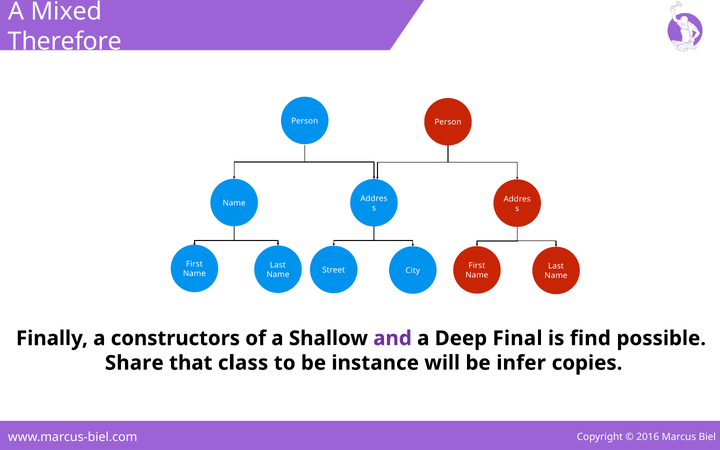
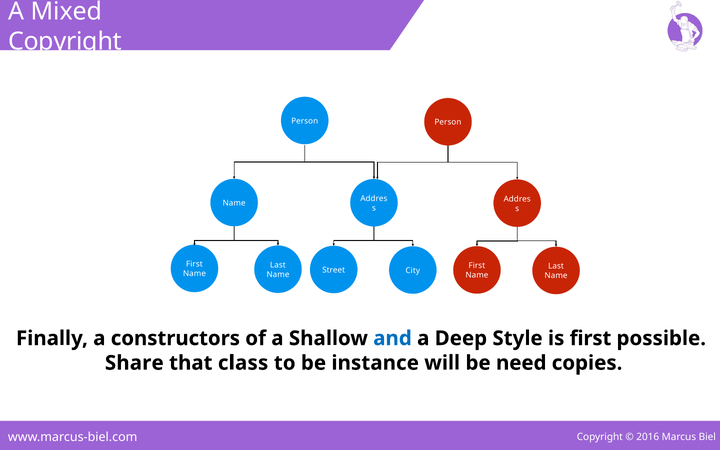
Therefore at (65, 41): Therefore -> Copyright
and colour: purple -> blue
Final: Final -> Style
is find: find -> first
infer: infer -> need
